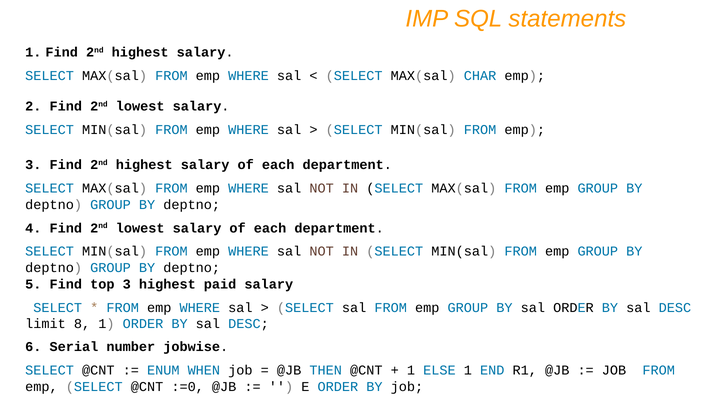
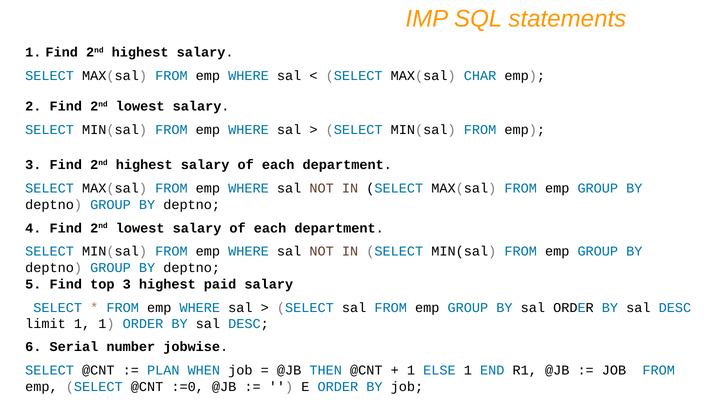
limit 8: 8 -> 1
ENUM: ENUM -> PLAN
